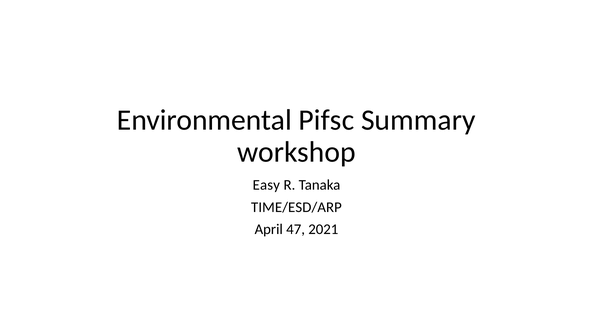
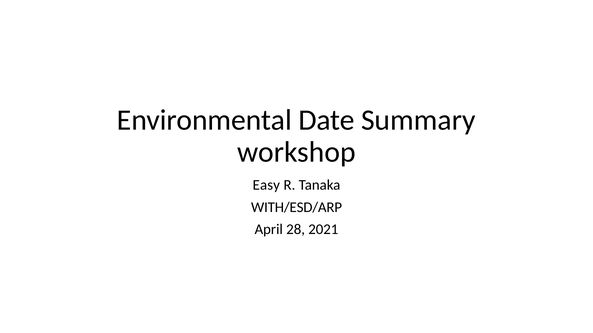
Pifsc: Pifsc -> Date
TIME/ESD/ARP: TIME/ESD/ARP -> WITH/ESD/ARP
47: 47 -> 28
